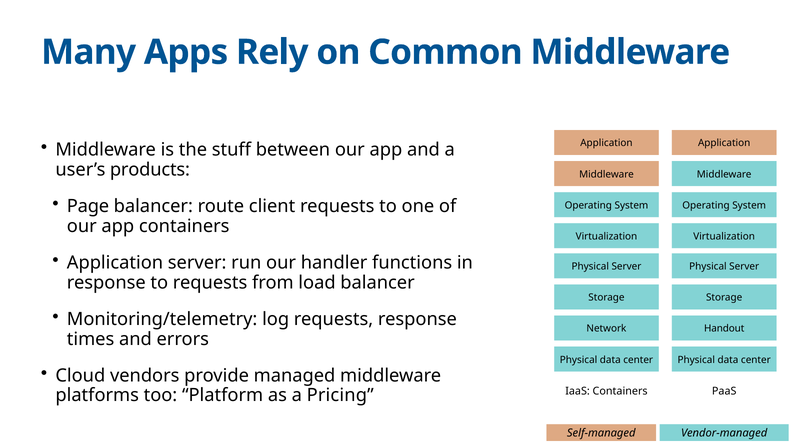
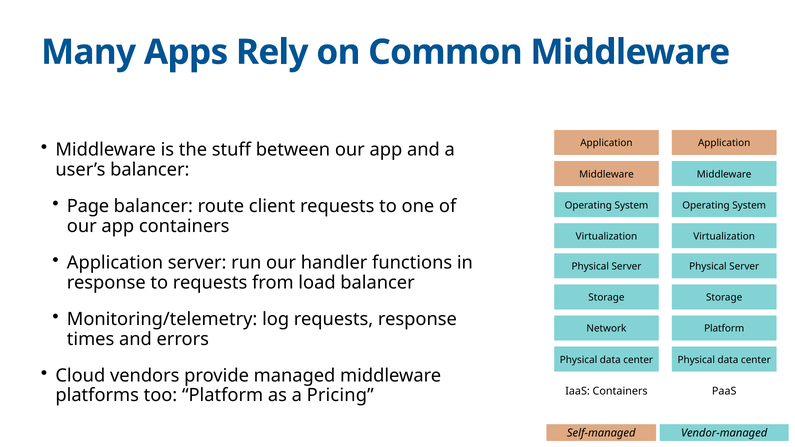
user’s products: products -> balancer
Handout at (724, 329): Handout -> Platform
